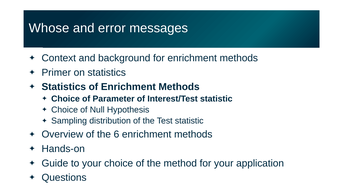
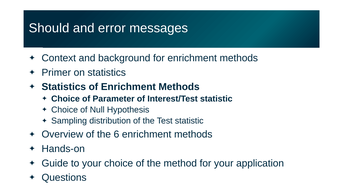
Whose: Whose -> Should
